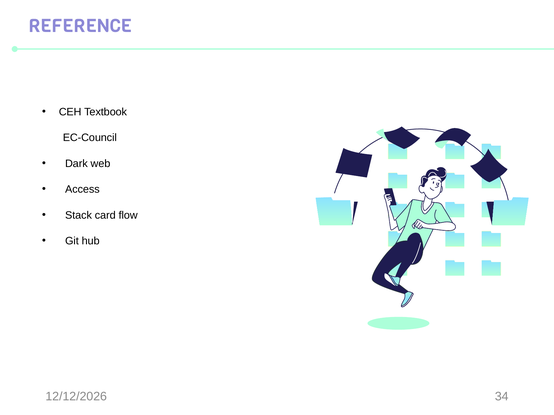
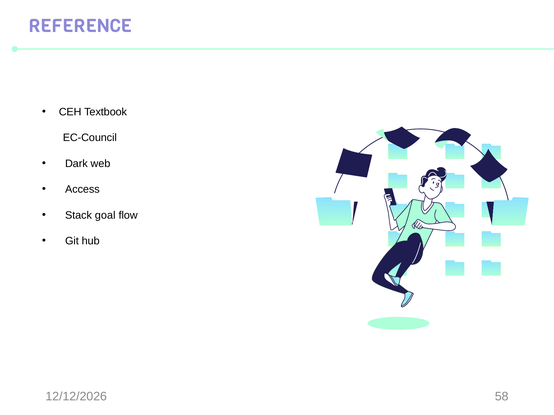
card: card -> goal
34: 34 -> 58
